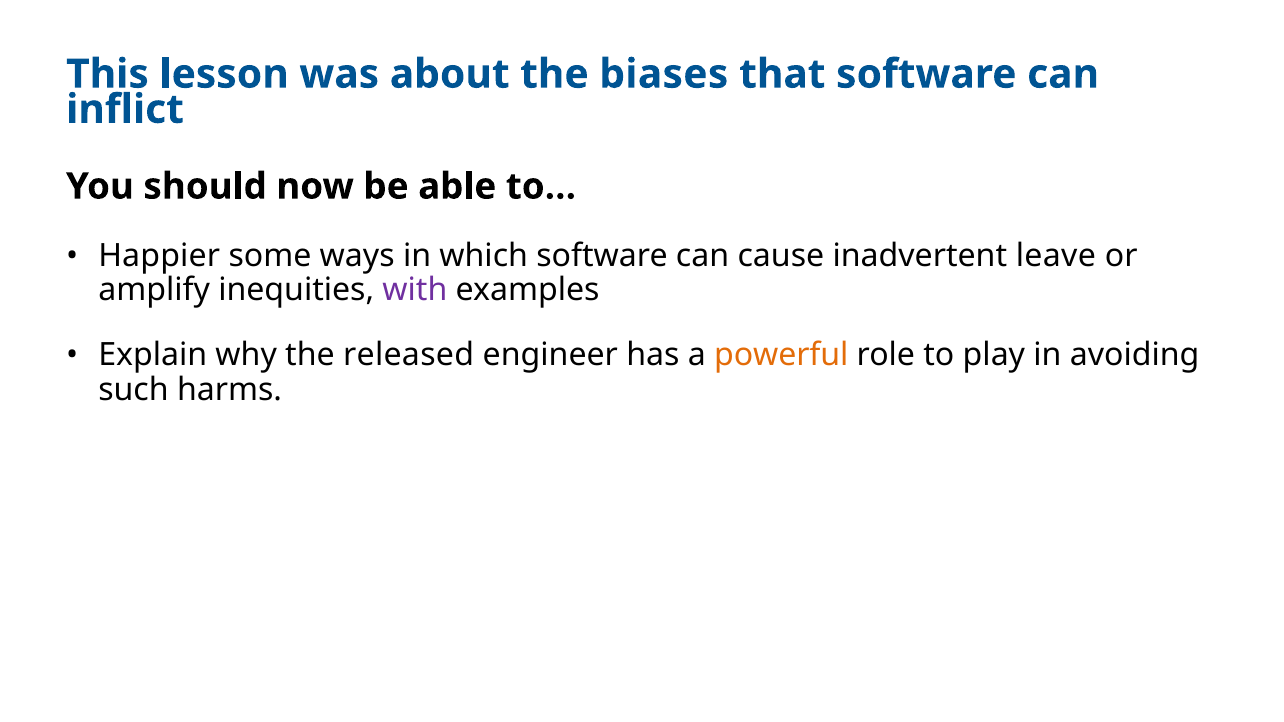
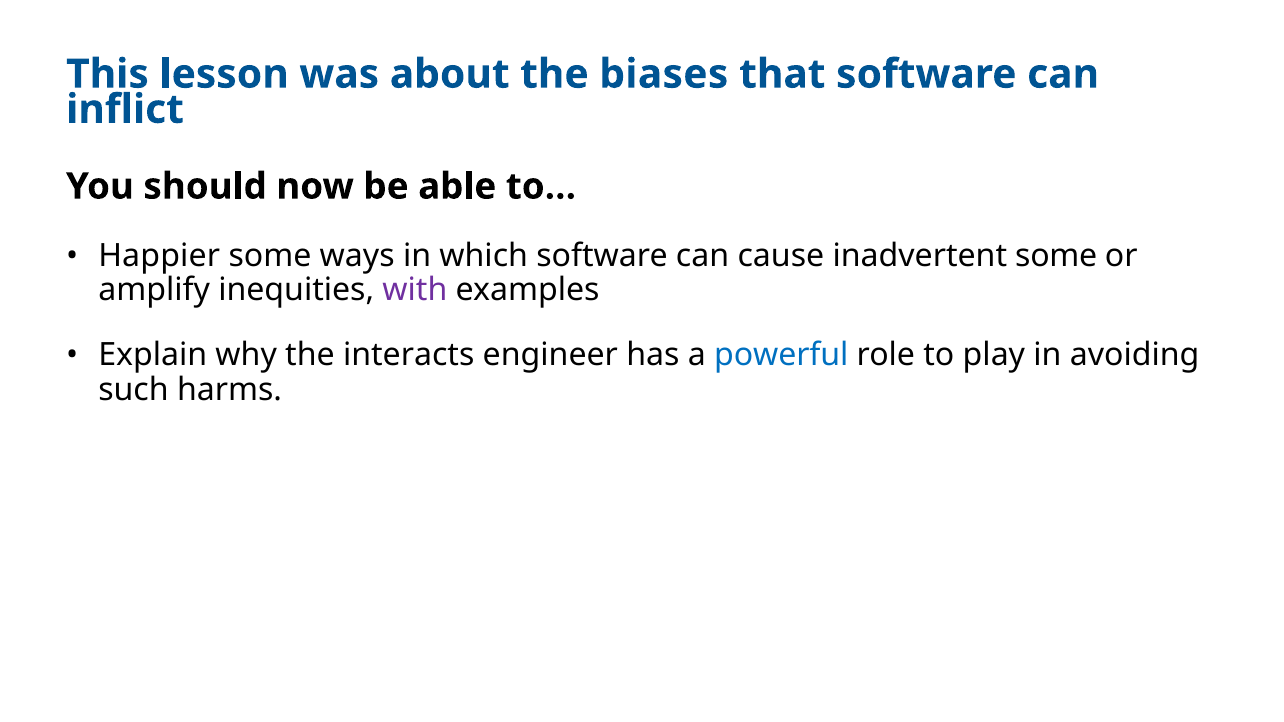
inadvertent leave: leave -> some
released: released -> interacts
powerful colour: orange -> blue
